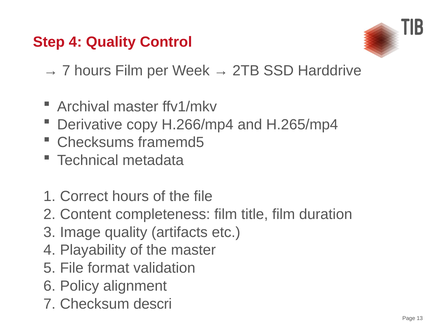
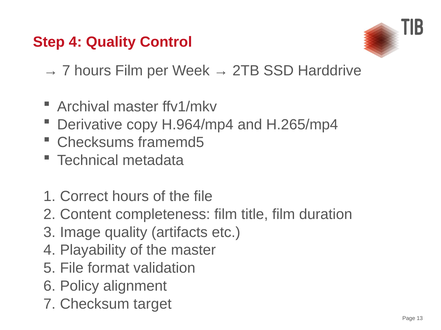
H.266/mp4: H.266/mp4 -> H.964/mp4
descri: descri -> target
